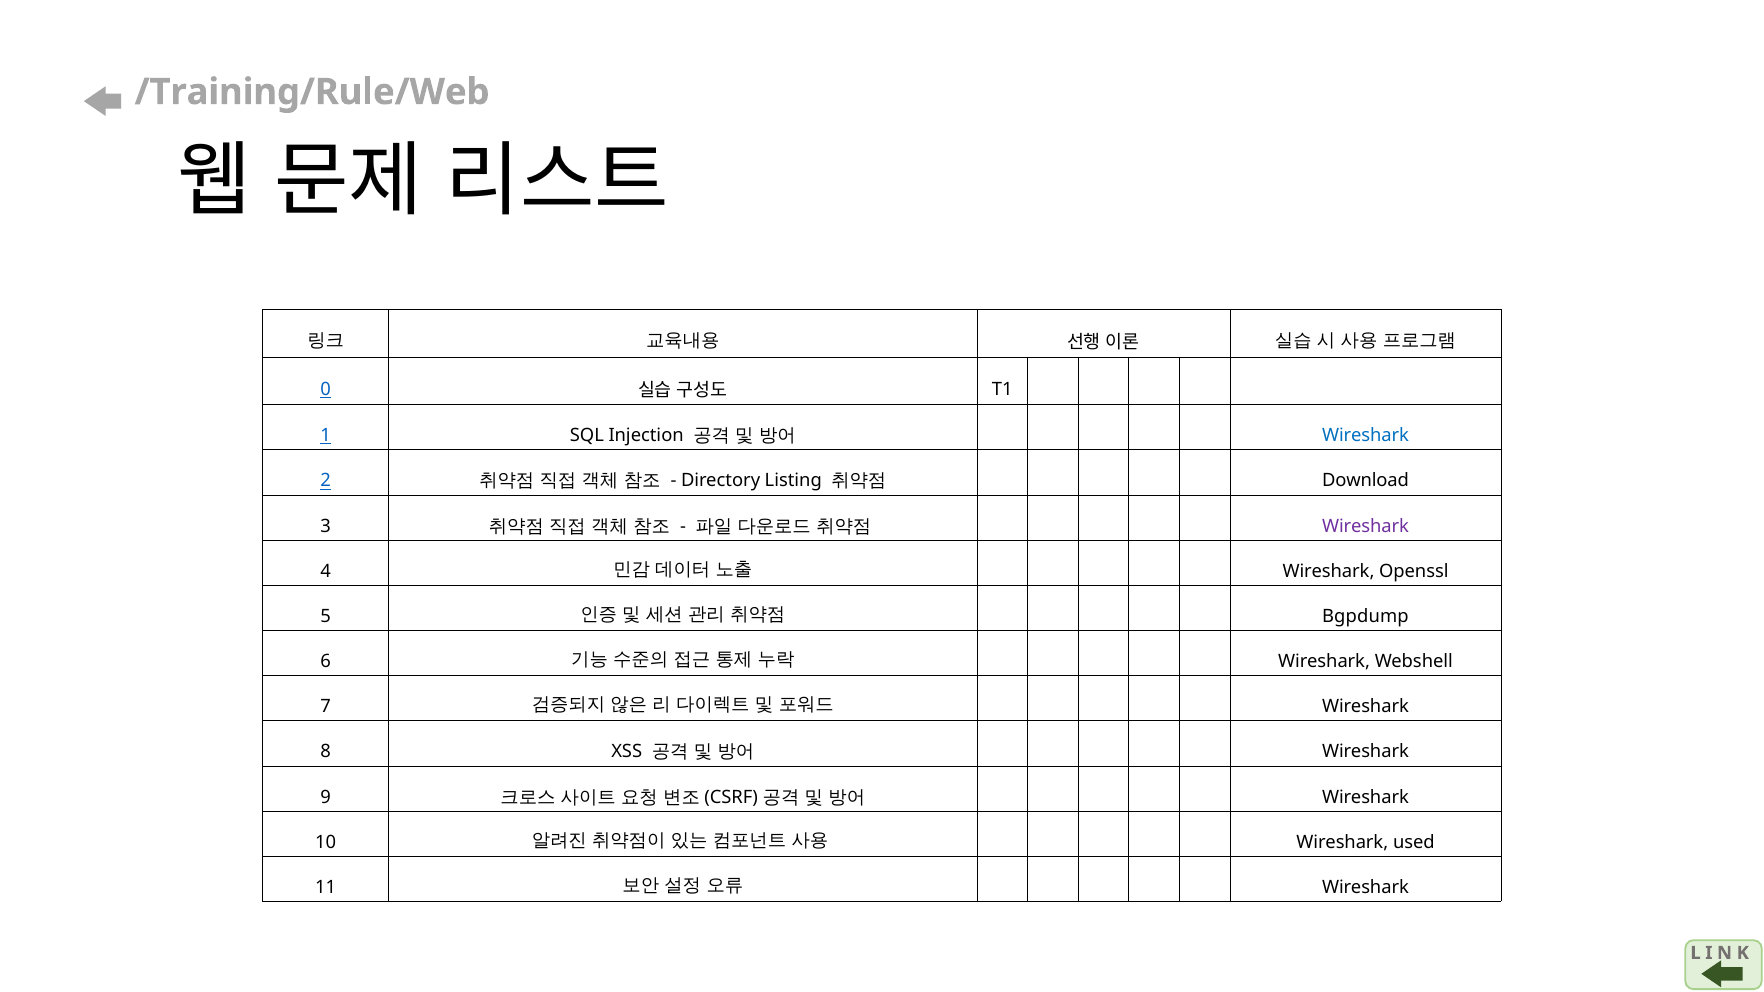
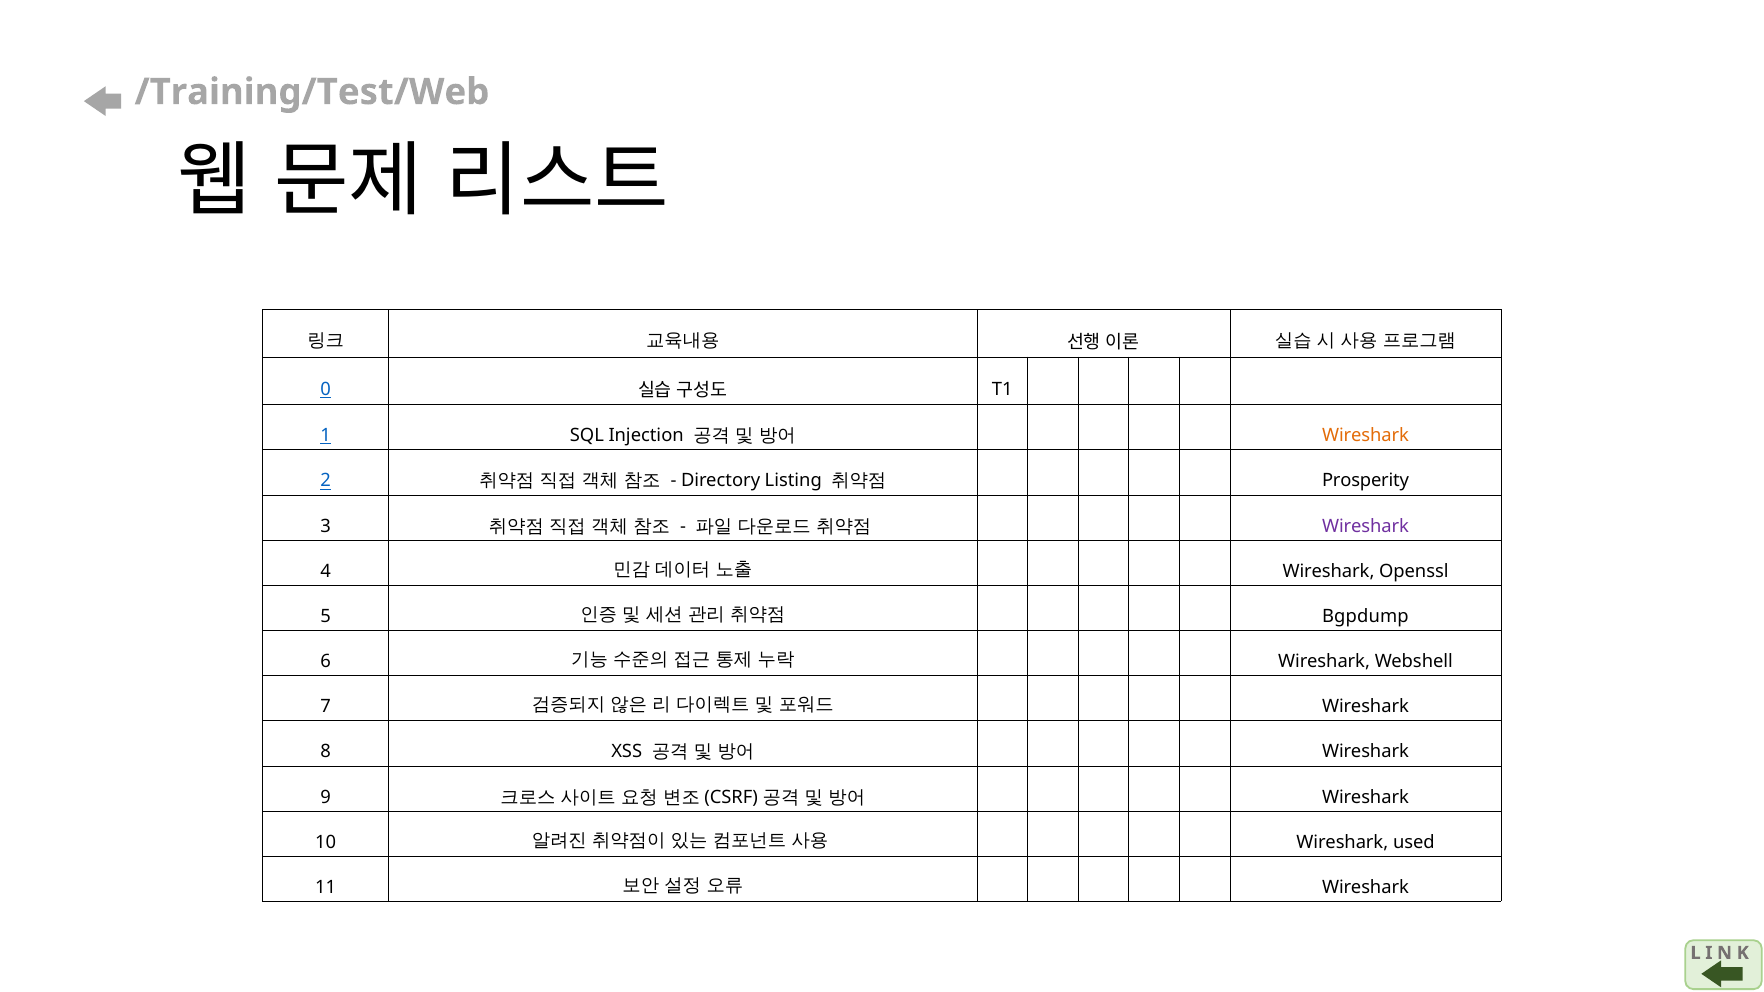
/Training/Rule/Web: /Training/Rule/Web -> /Training/Test/Web
Wireshark at (1365, 436) colour: blue -> orange
Download: Download -> Prosperity
